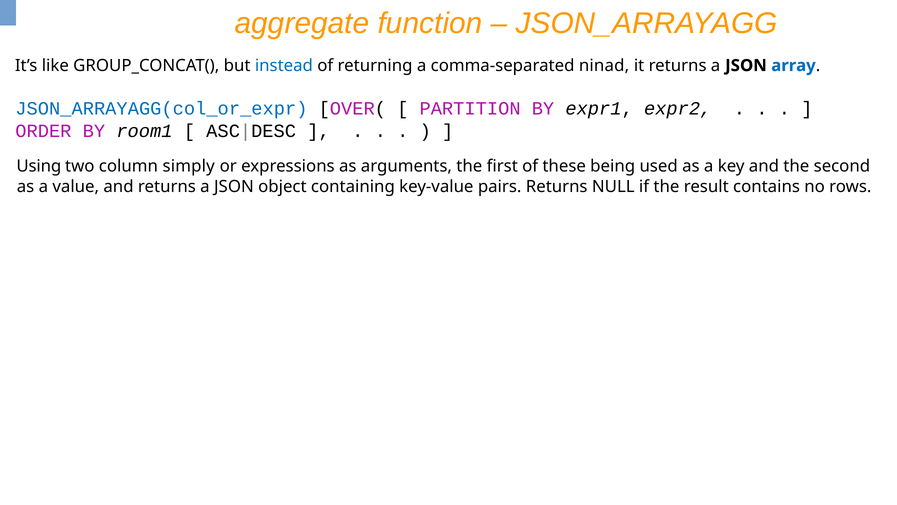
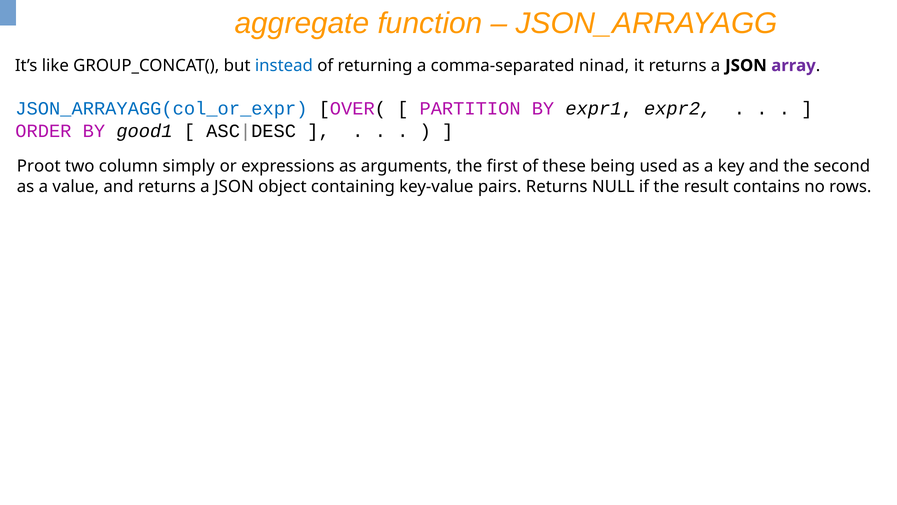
array colour: blue -> purple
room1: room1 -> good1
Using: Using -> Proot
